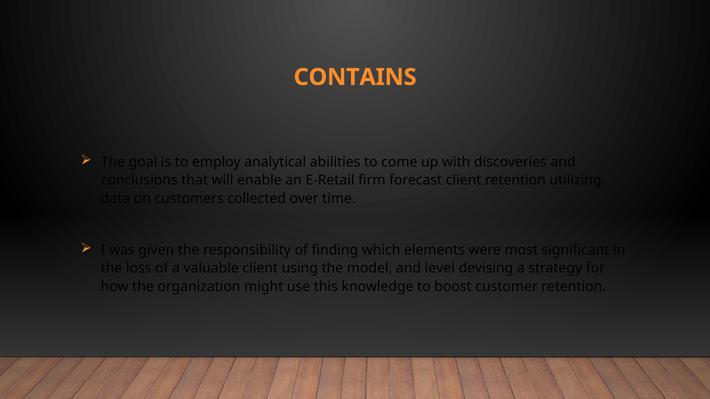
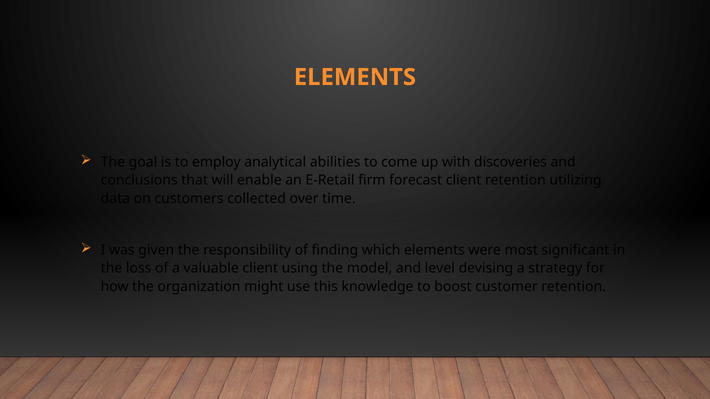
CONTAINS at (355, 77): CONTAINS -> ELEMENTS
